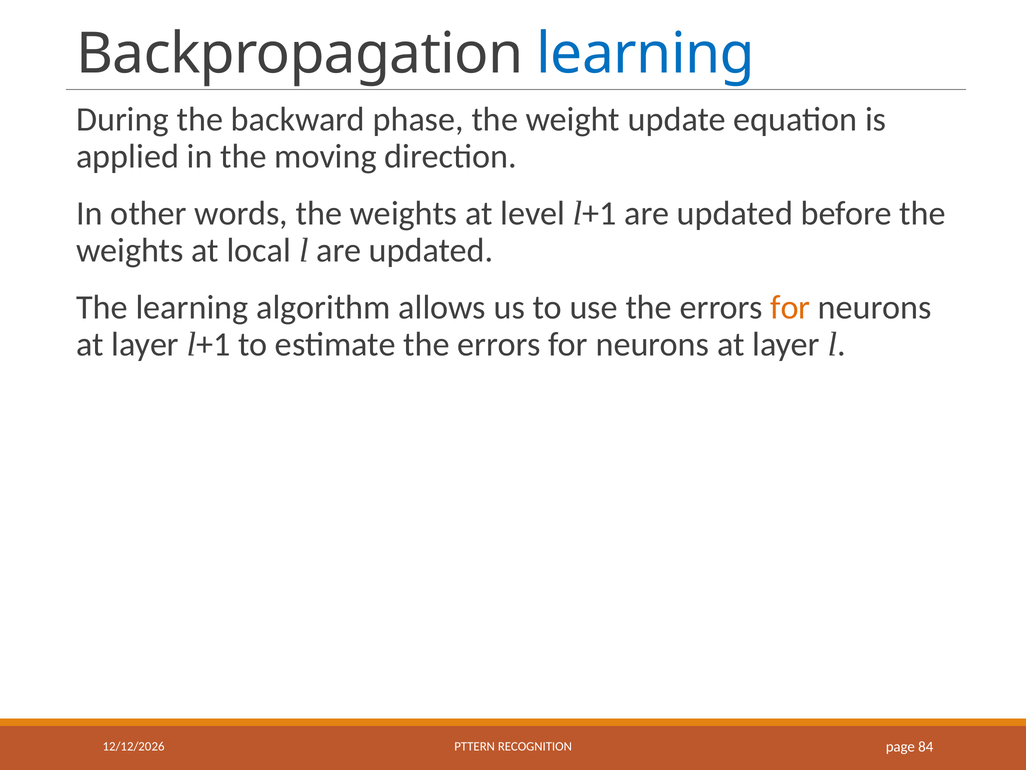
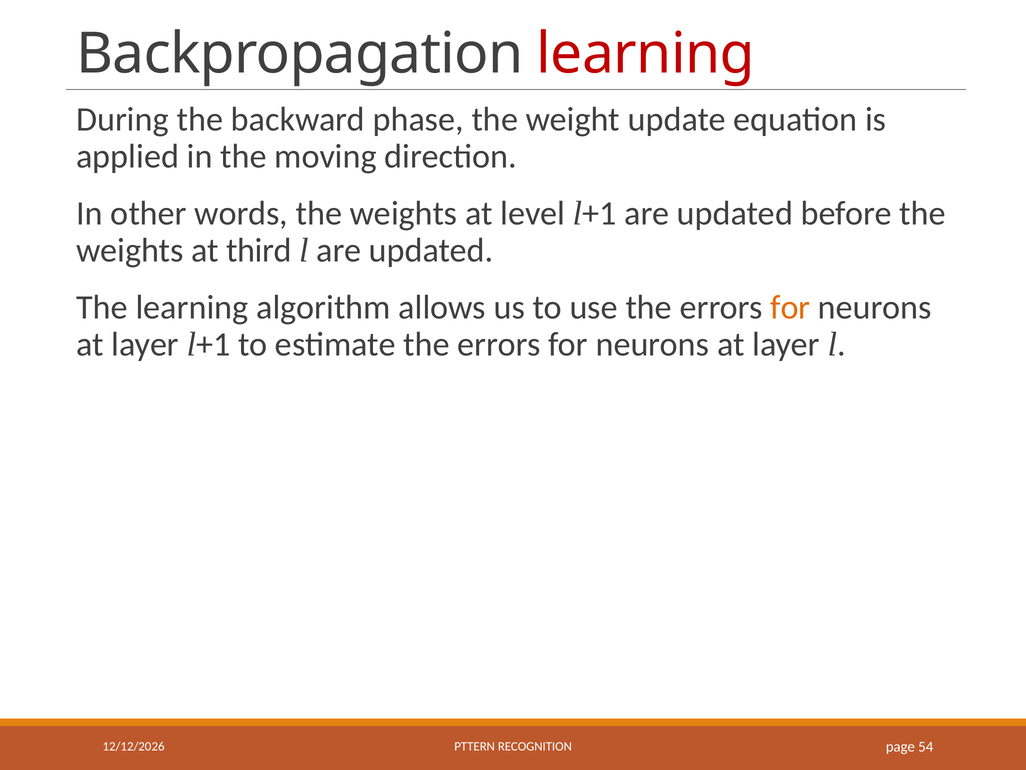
learning at (646, 54) colour: blue -> red
local: local -> third
84: 84 -> 54
